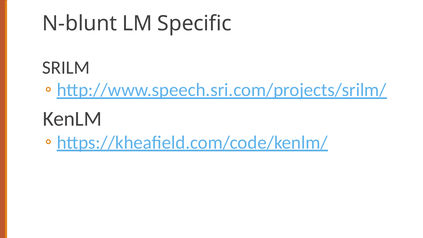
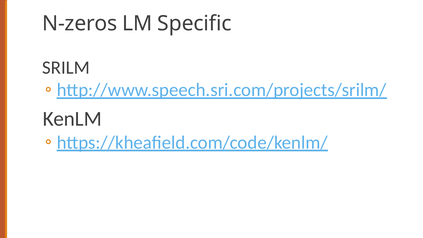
N-blunt: N-blunt -> N-zeros
